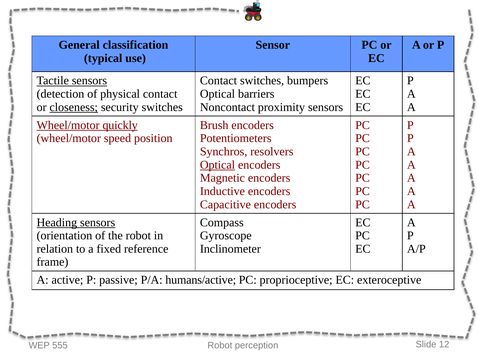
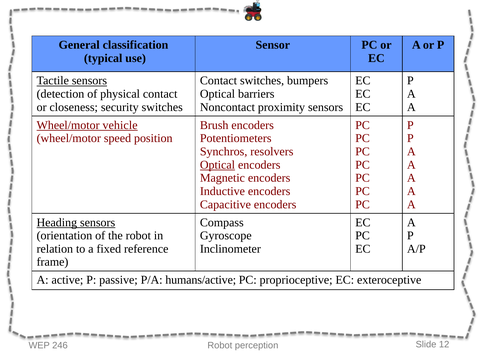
closeness underline: present -> none
quickly: quickly -> vehicle
555: 555 -> 246
